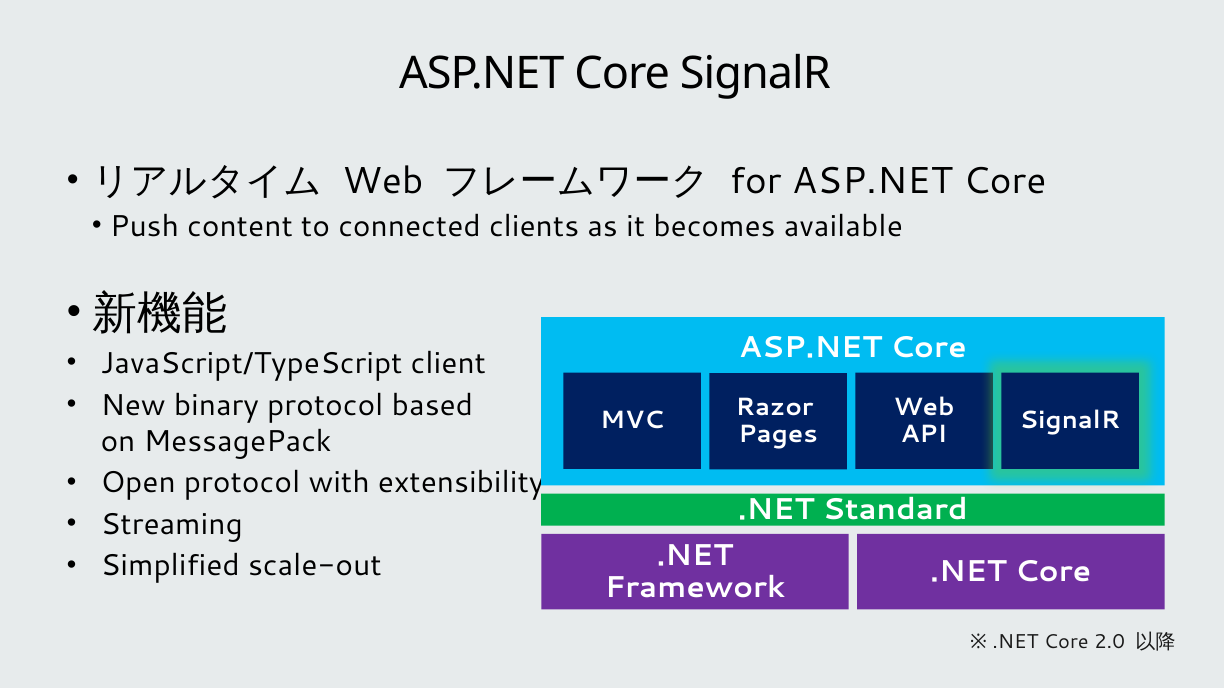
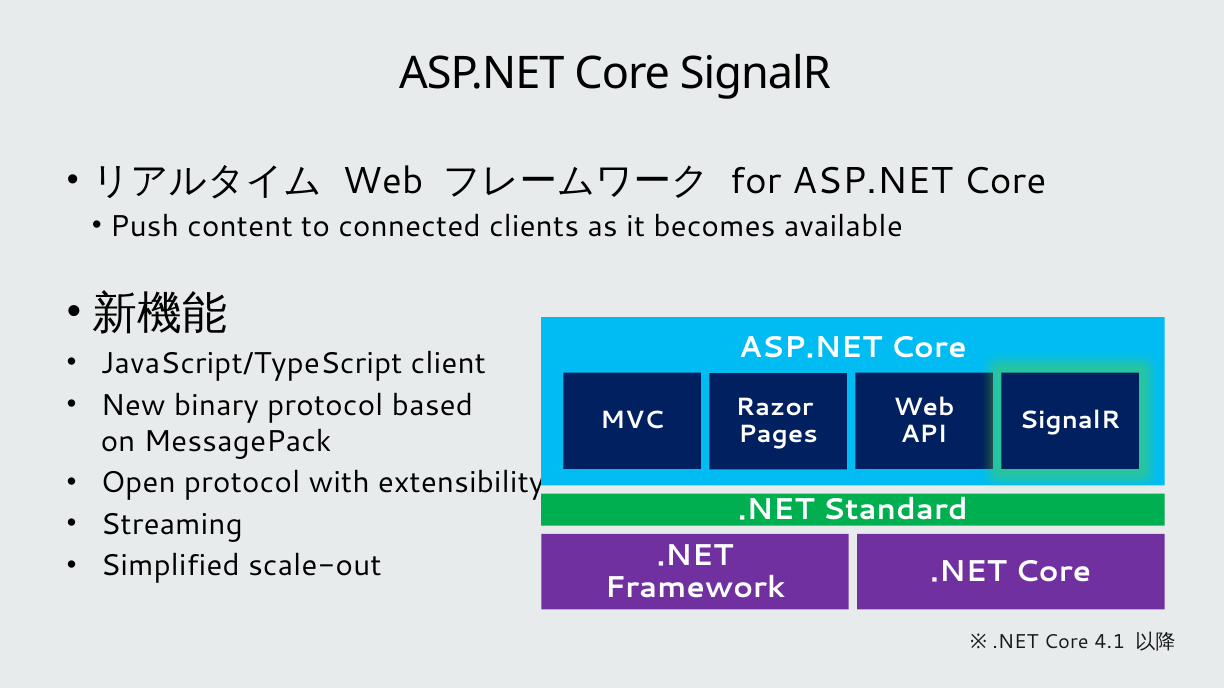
2.0: 2.0 -> 4.1
